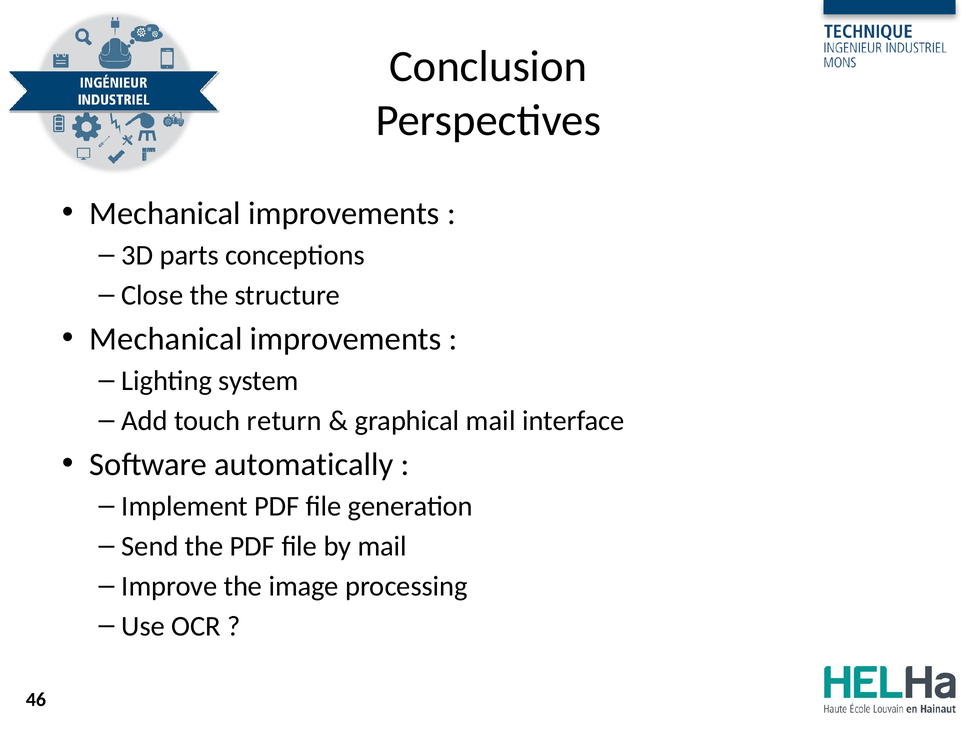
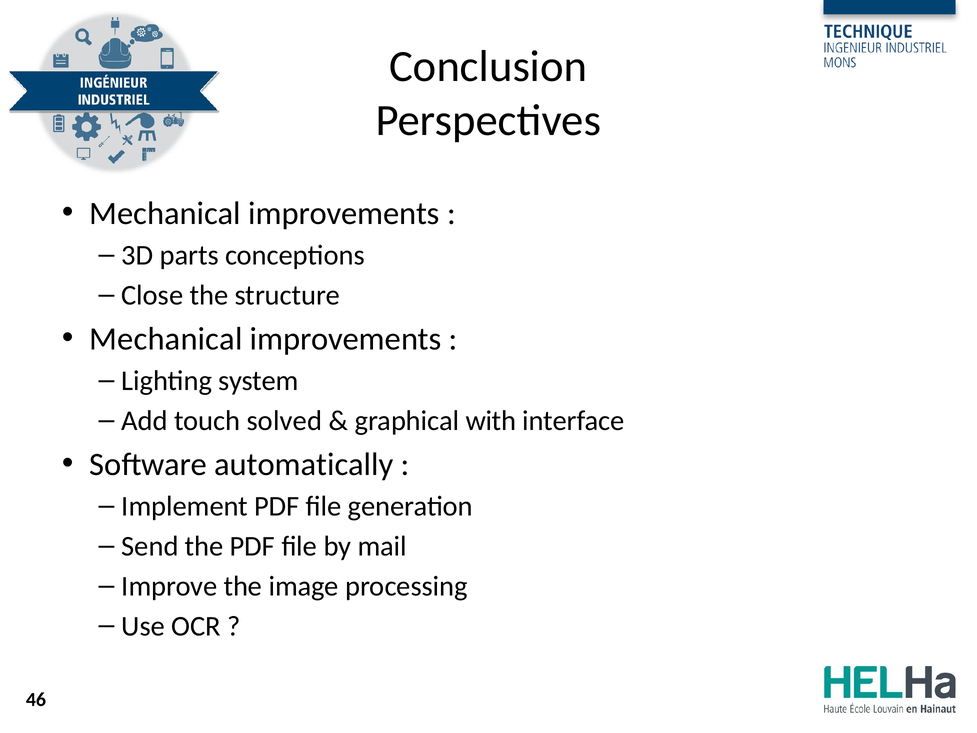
return: return -> solved
graphical mail: mail -> with
